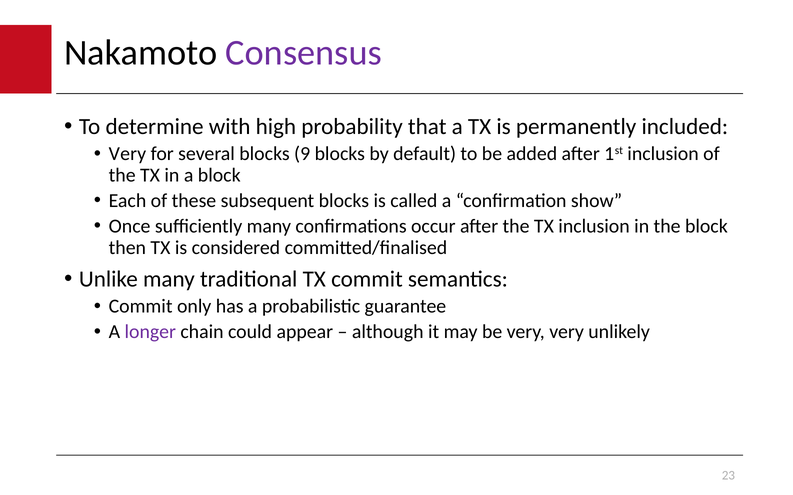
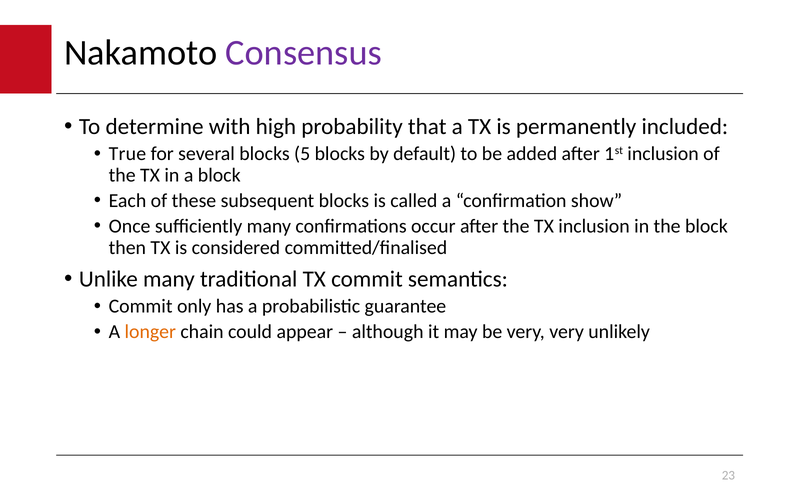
Very at (127, 154): Very -> True
9: 9 -> 5
longer colour: purple -> orange
